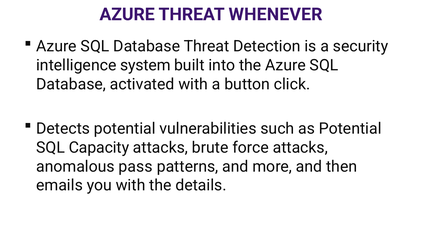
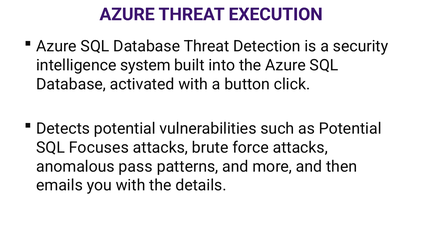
WHENEVER: WHENEVER -> EXECUTION
Capacity: Capacity -> Focuses
